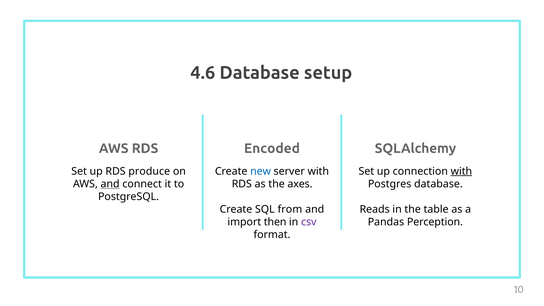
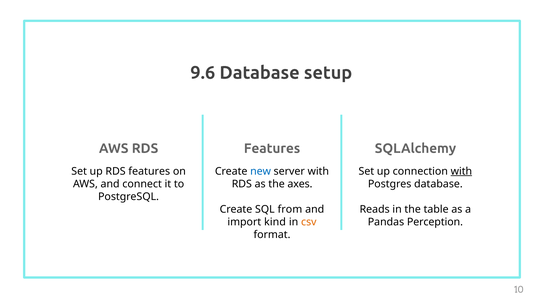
4.6: 4.6 -> 9.6
Encoded at (272, 148): Encoded -> Features
RDS produce: produce -> features
and at (110, 184) underline: present -> none
then: then -> kind
csv colour: purple -> orange
